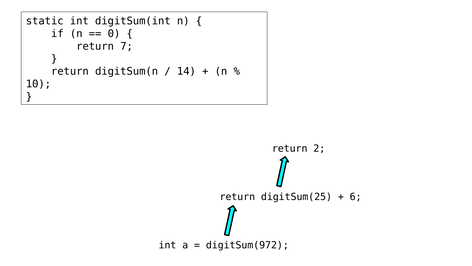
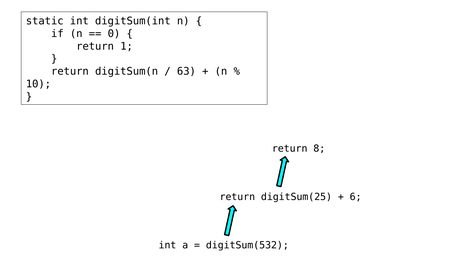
7: 7 -> 1
14: 14 -> 63
2: 2 -> 8
digitSum(972: digitSum(972 -> digitSum(532
